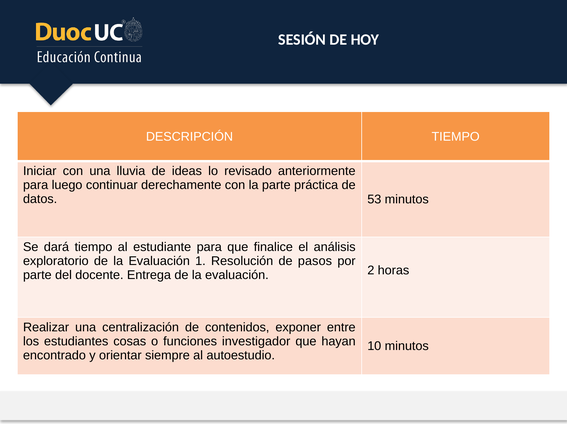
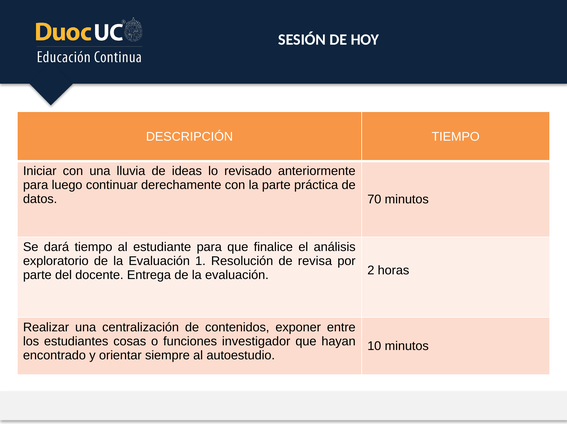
53: 53 -> 70
pasos: pasos -> revisa
